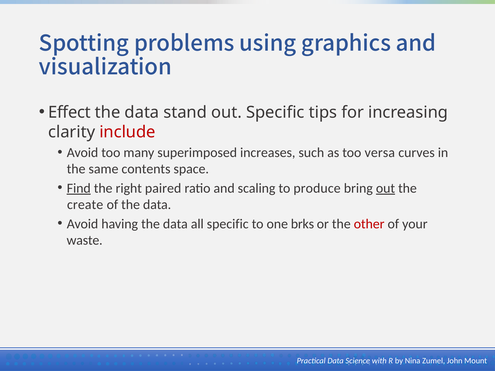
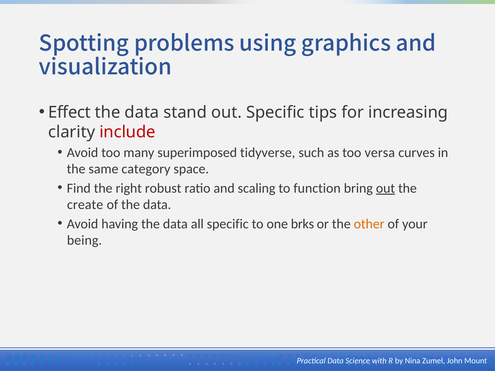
increases: increases -> tidyverse
contents: contents -> category
Find underline: present -> none
paired: paired -> robust
produce: produce -> function
other colour: red -> orange
waste: waste -> being
